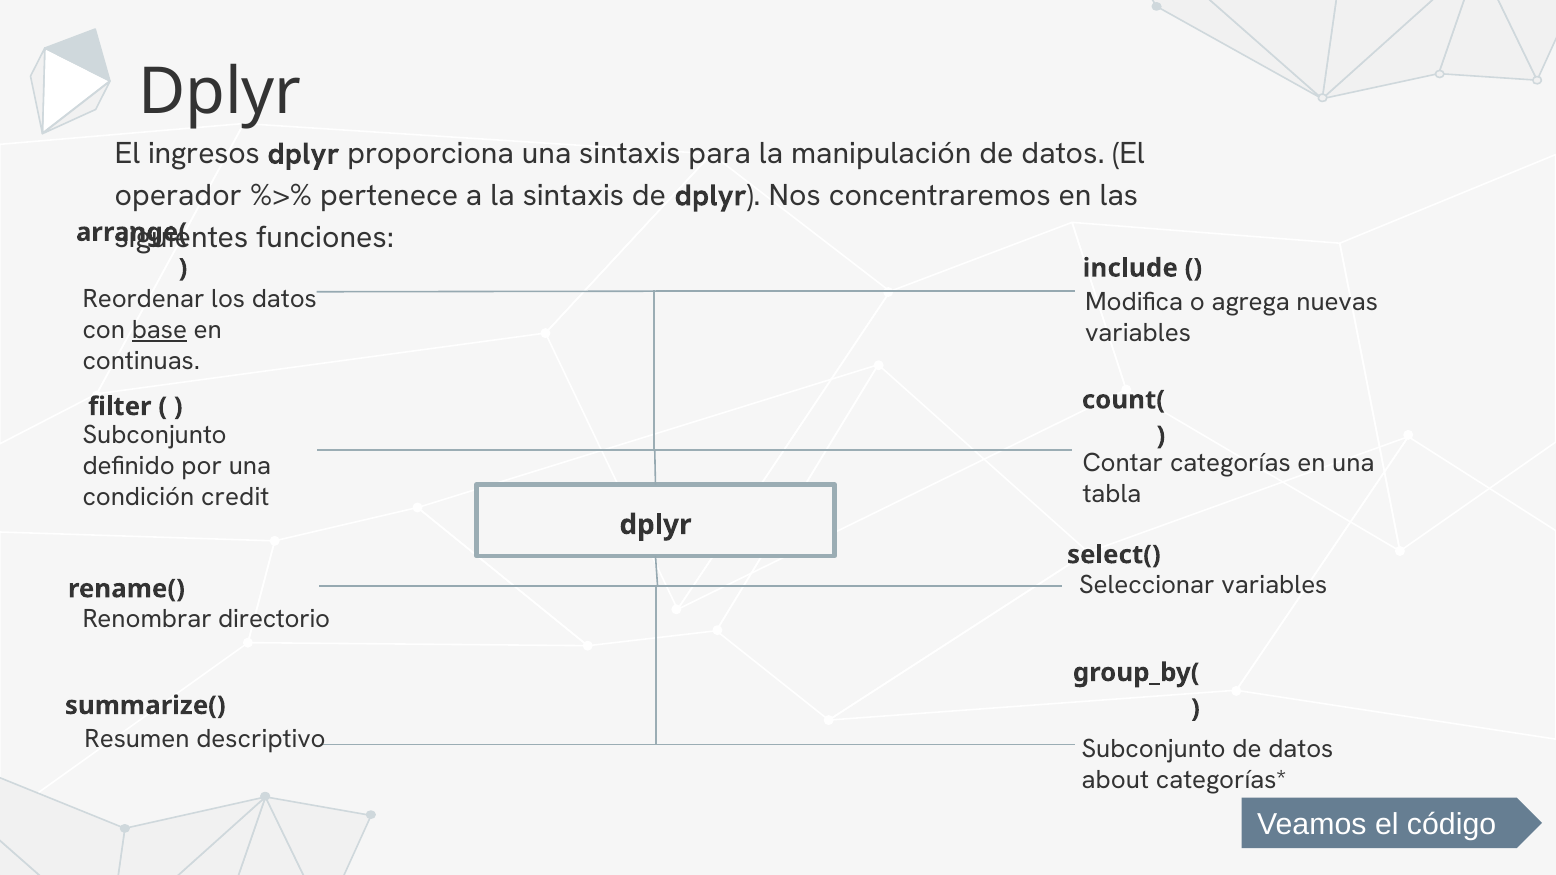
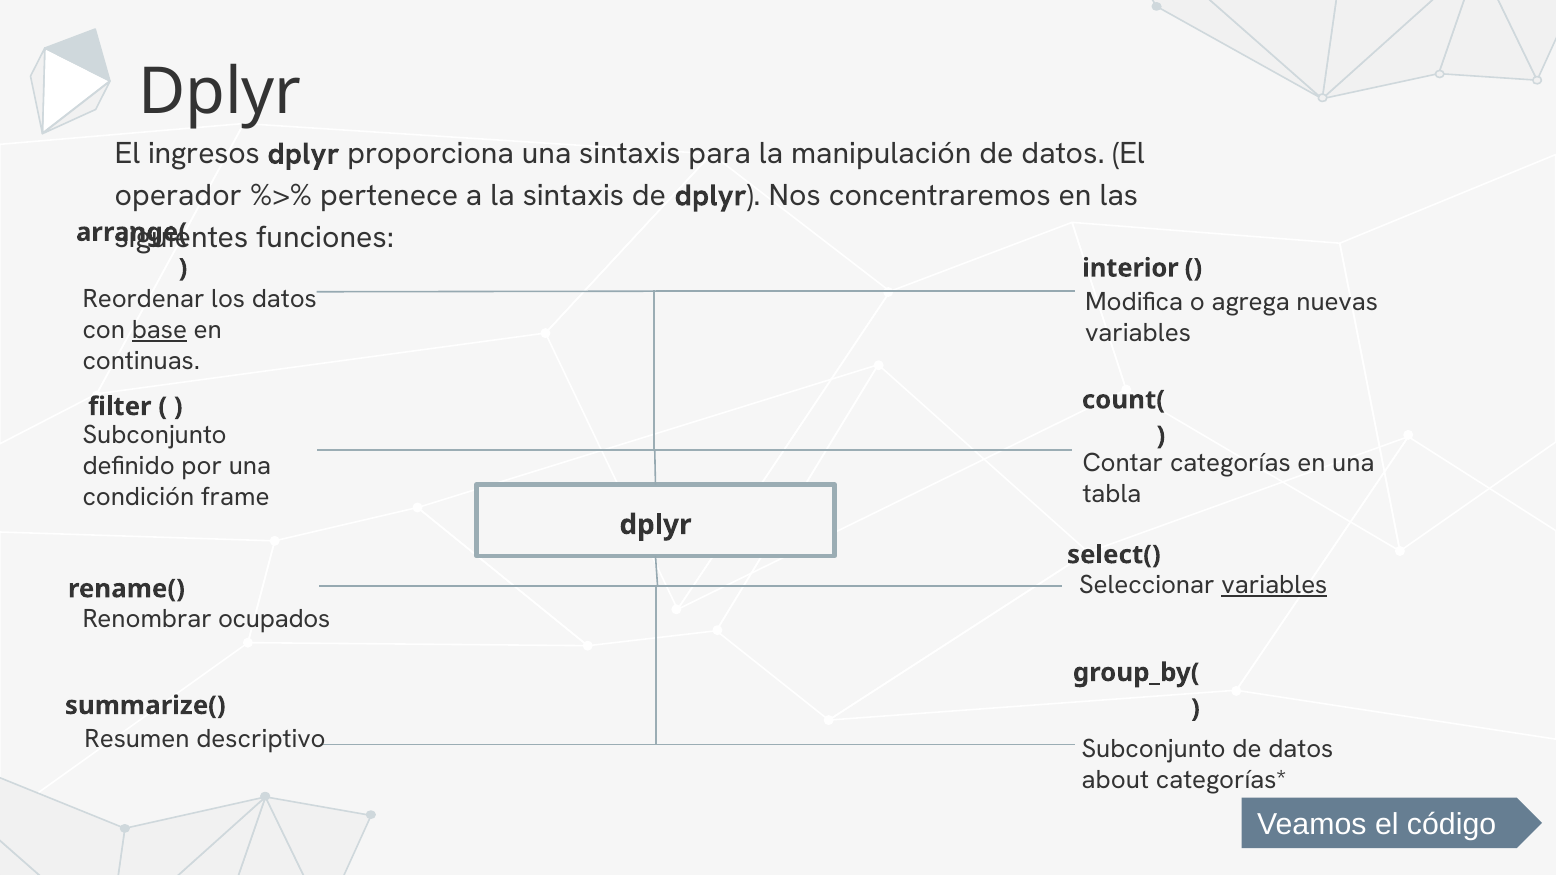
include: include -> interior
credit: credit -> frame
variables at (1274, 585) underline: none -> present
directorio: directorio -> ocupados
